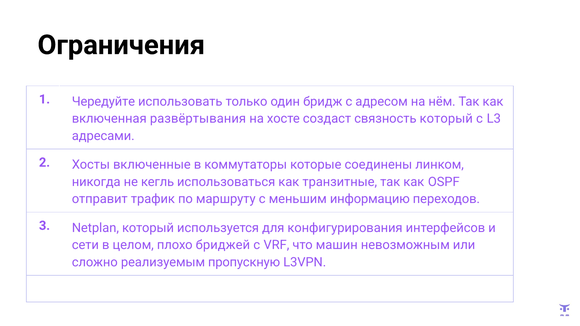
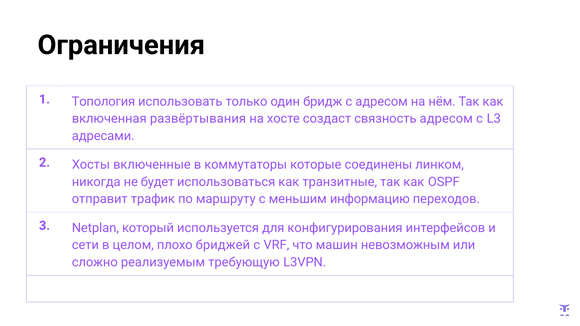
Чередуйте: Чередуйте -> Топология
связность который: который -> адресом
кегль: кегль -> будет
пропускную: пропускную -> требующую
